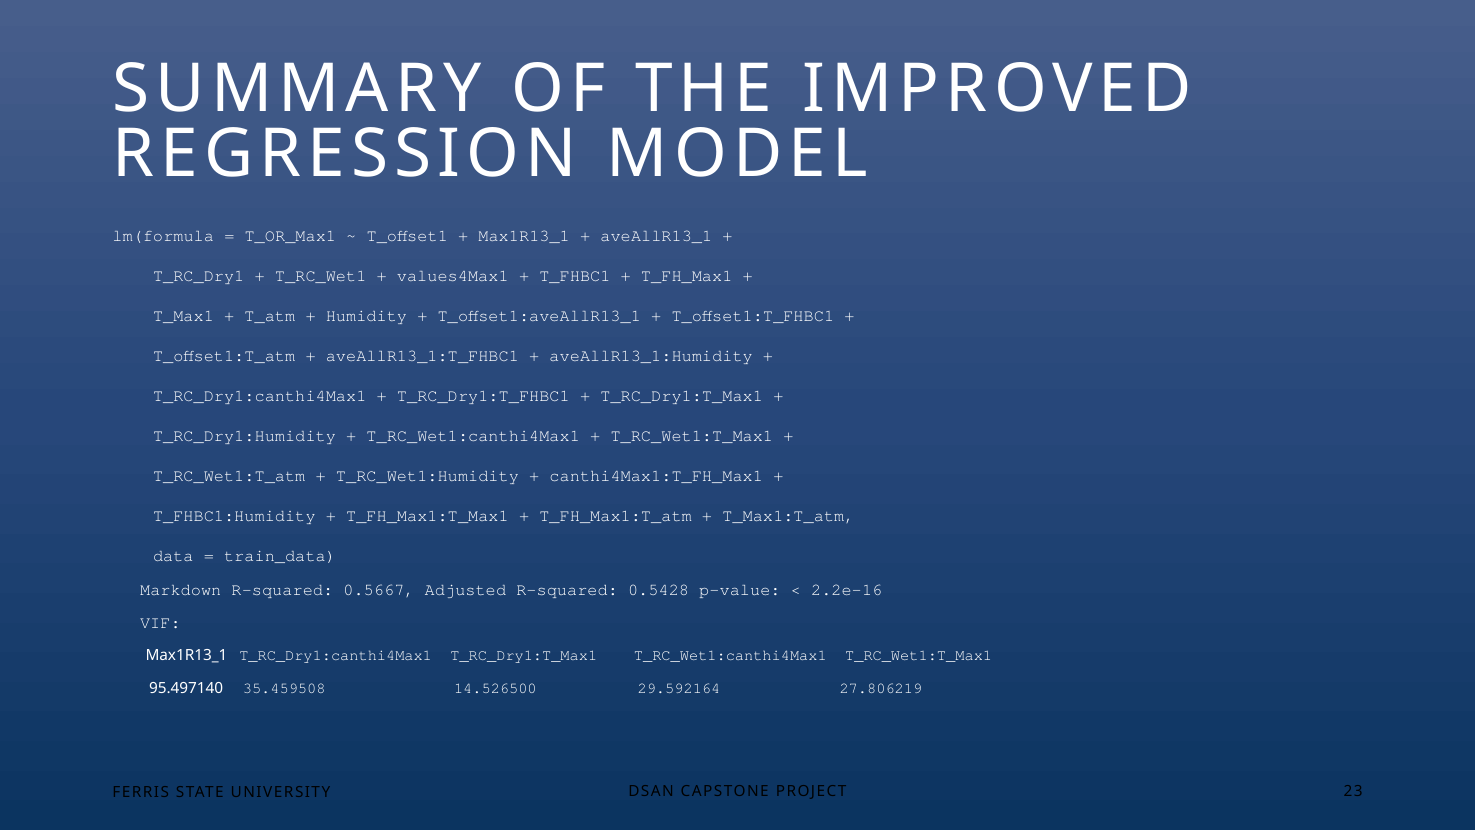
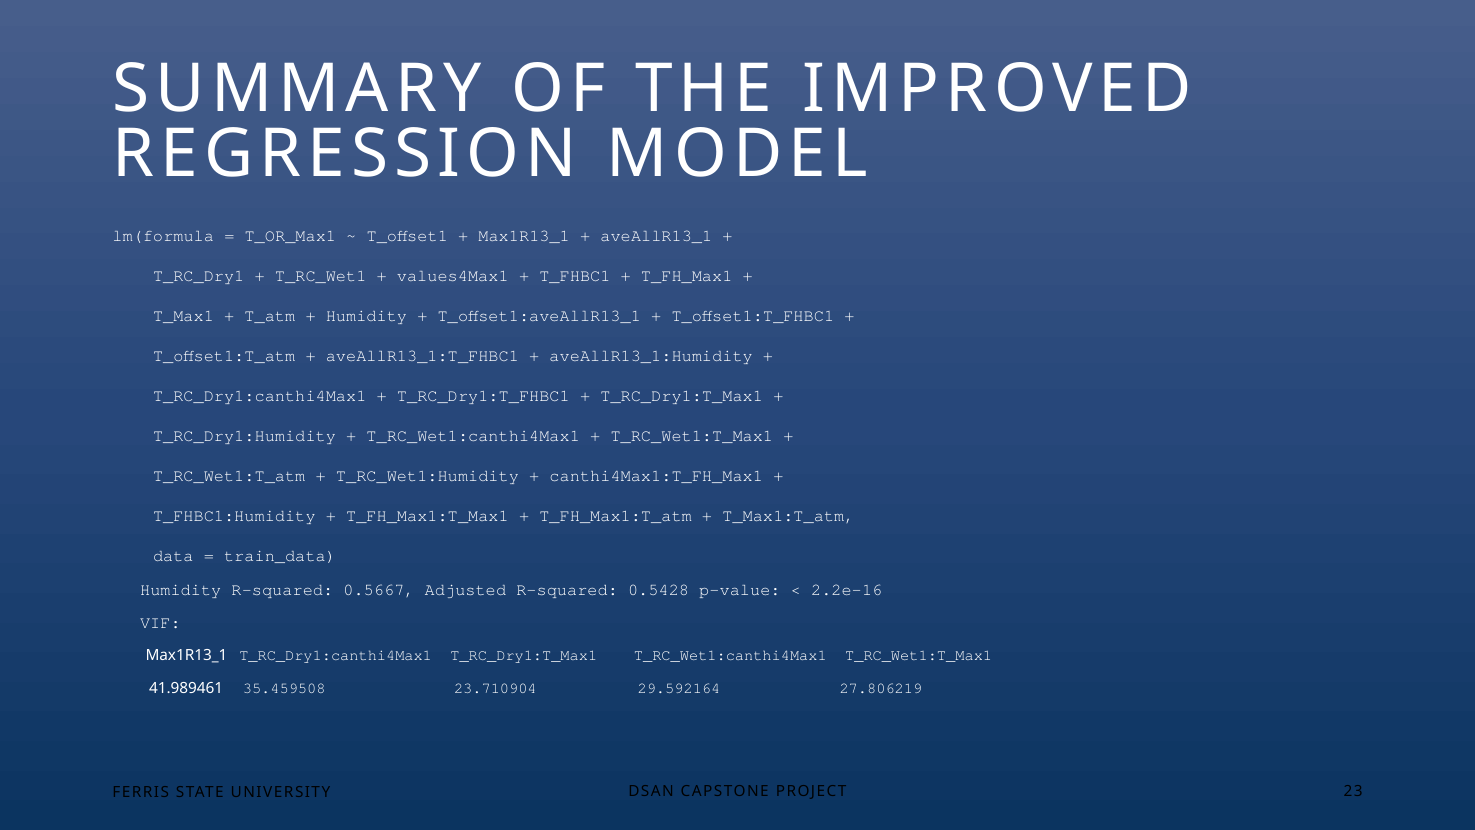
Markdown at (181, 589): Markdown -> Humidity
95.497140: 95.497140 -> 41.989461
14.526500: 14.526500 -> 23.710904
